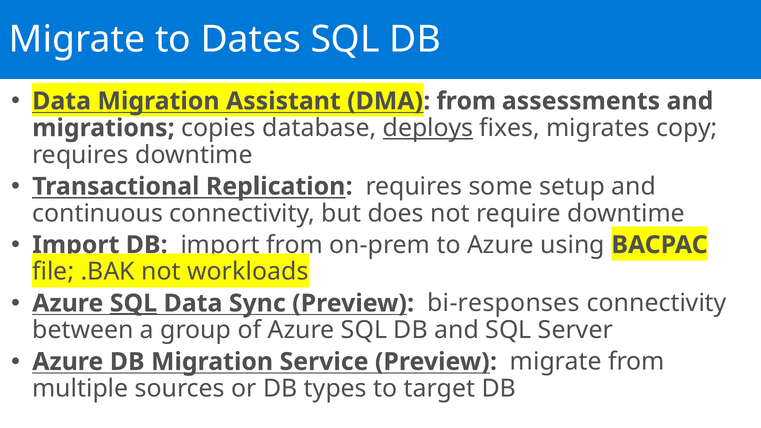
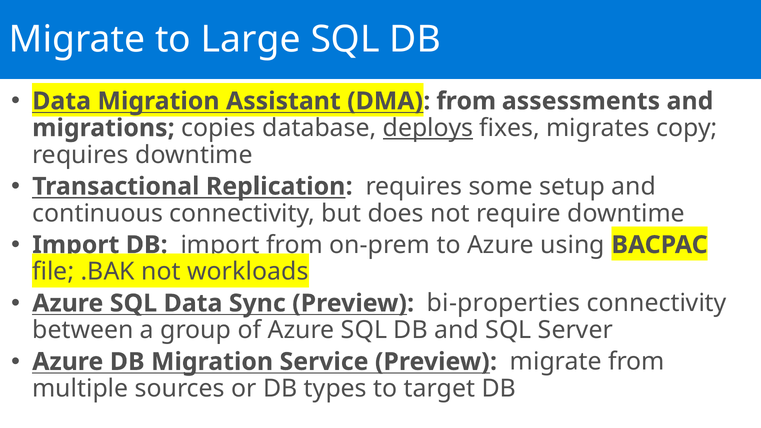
Dates: Dates -> Large
SQL at (133, 303) underline: present -> none
bi-responses: bi-responses -> bi-properties
